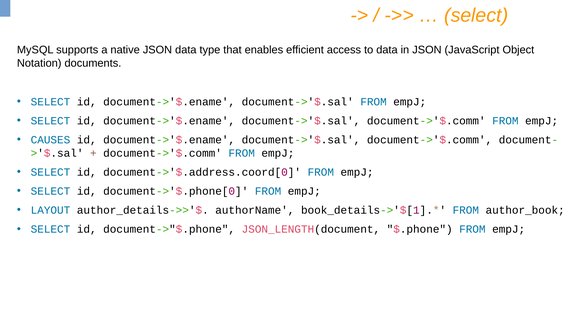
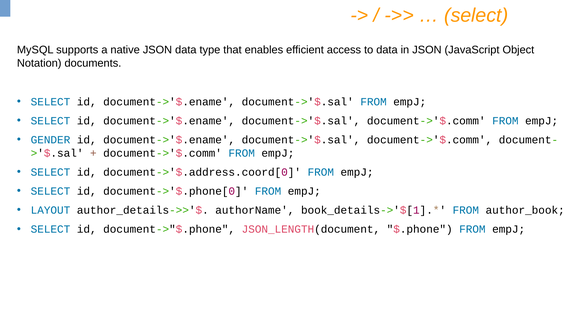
CAUSES: CAUSES -> GENDER
